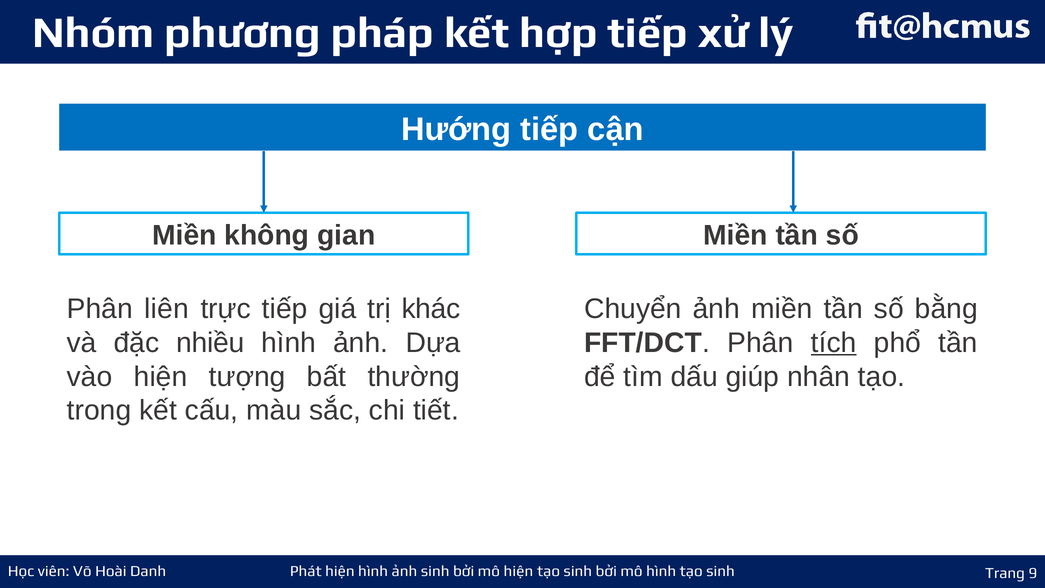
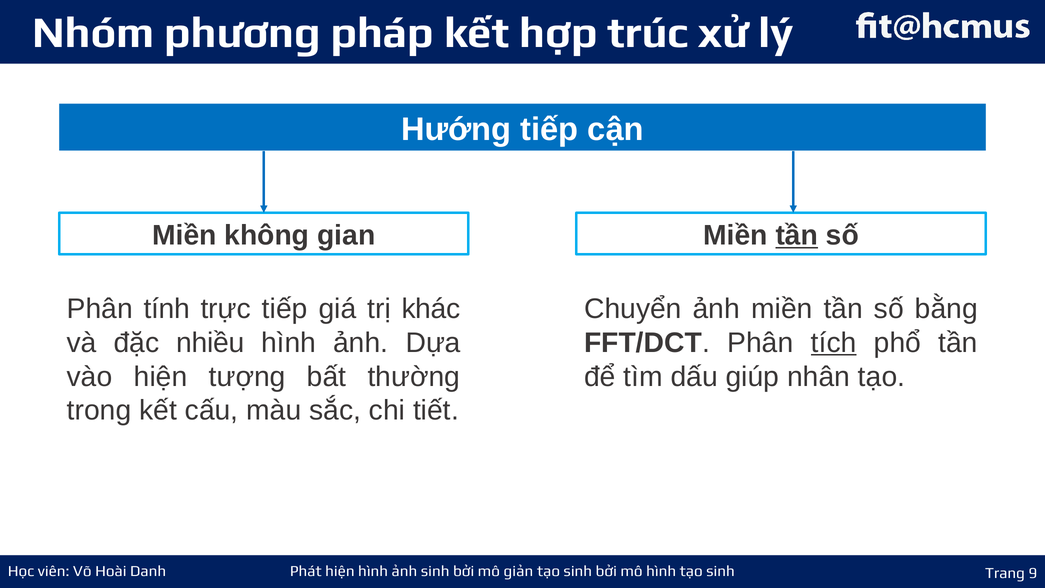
hợp tiếp: tiếp -> trúc
tần at (797, 236) underline: none -> present
liên: liên -> tính
hiện at (518, 571): hiện -> giản
